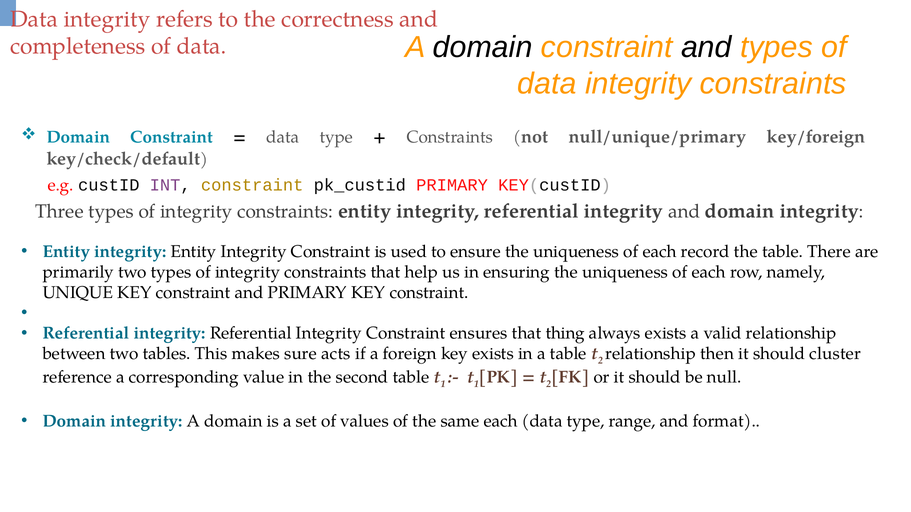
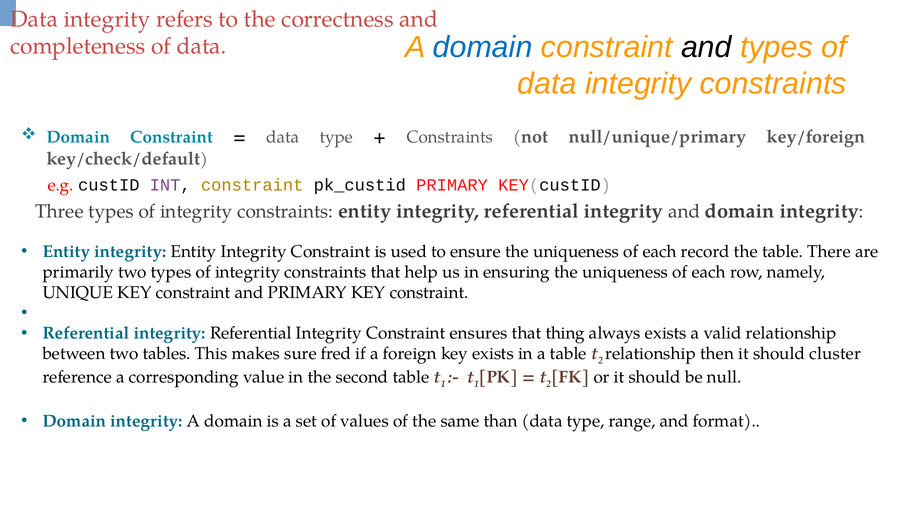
domain at (483, 47) colour: black -> blue
acts: acts -> fred
same each: each -> than
